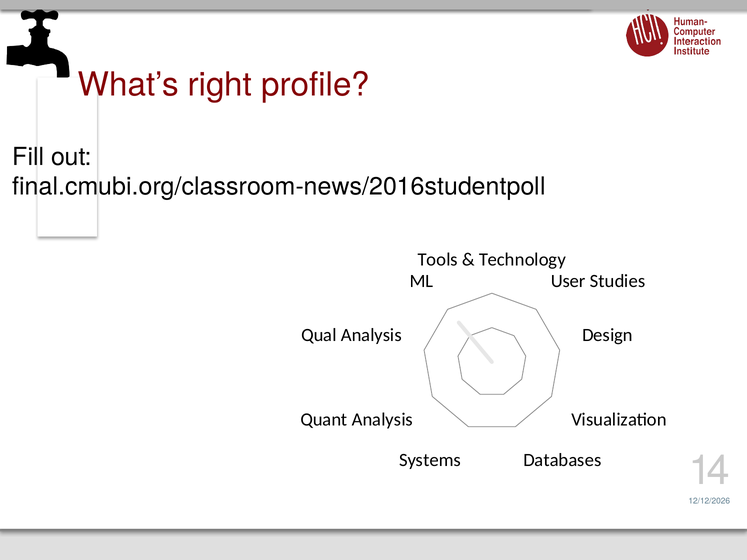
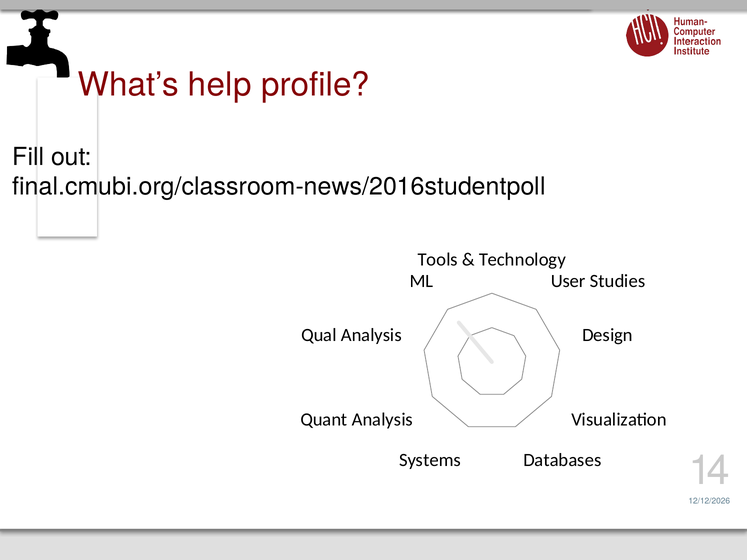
right: right -> help
